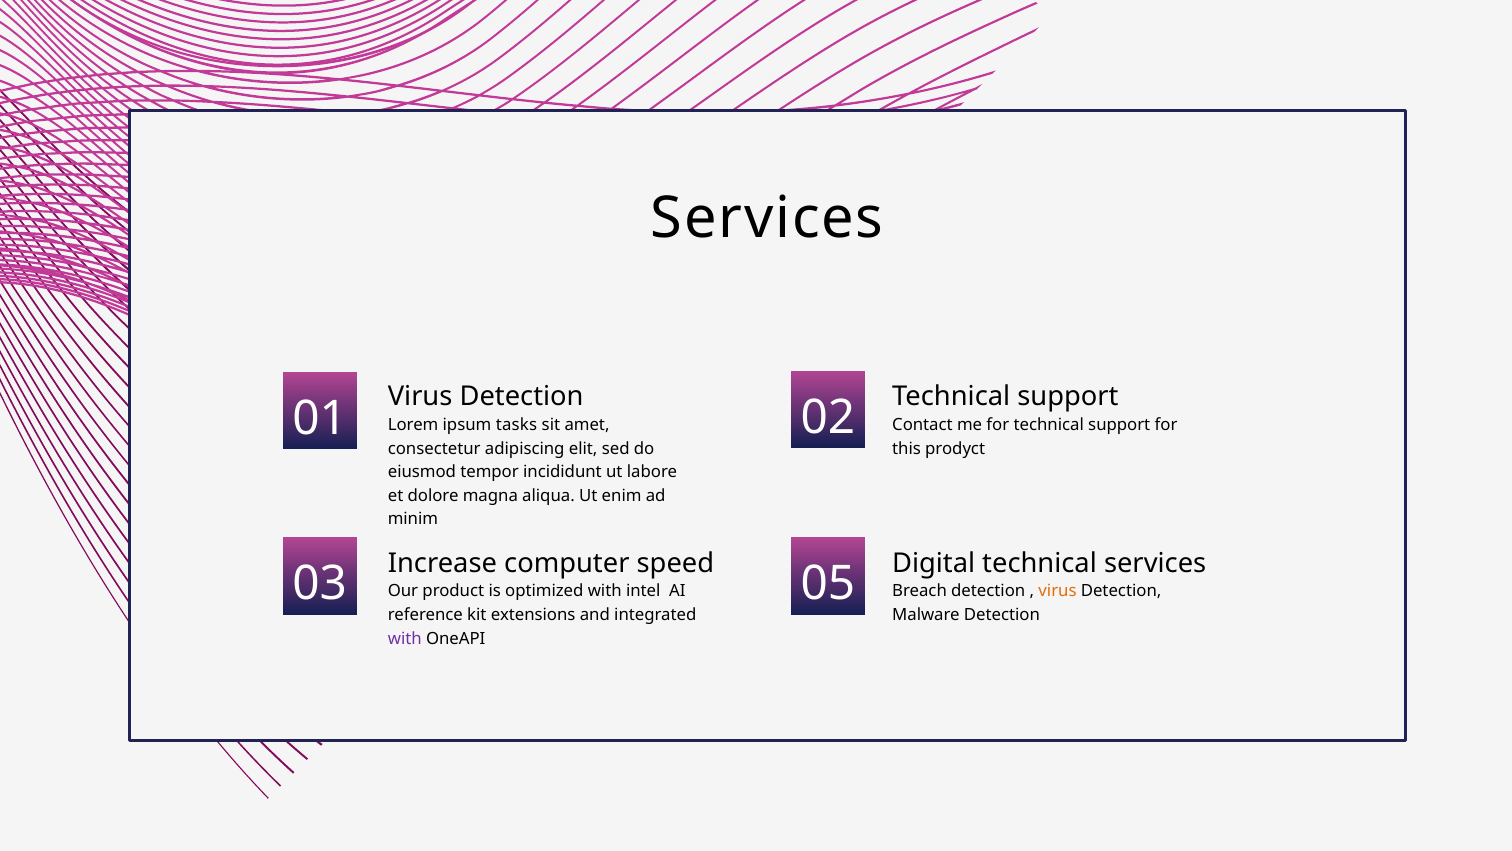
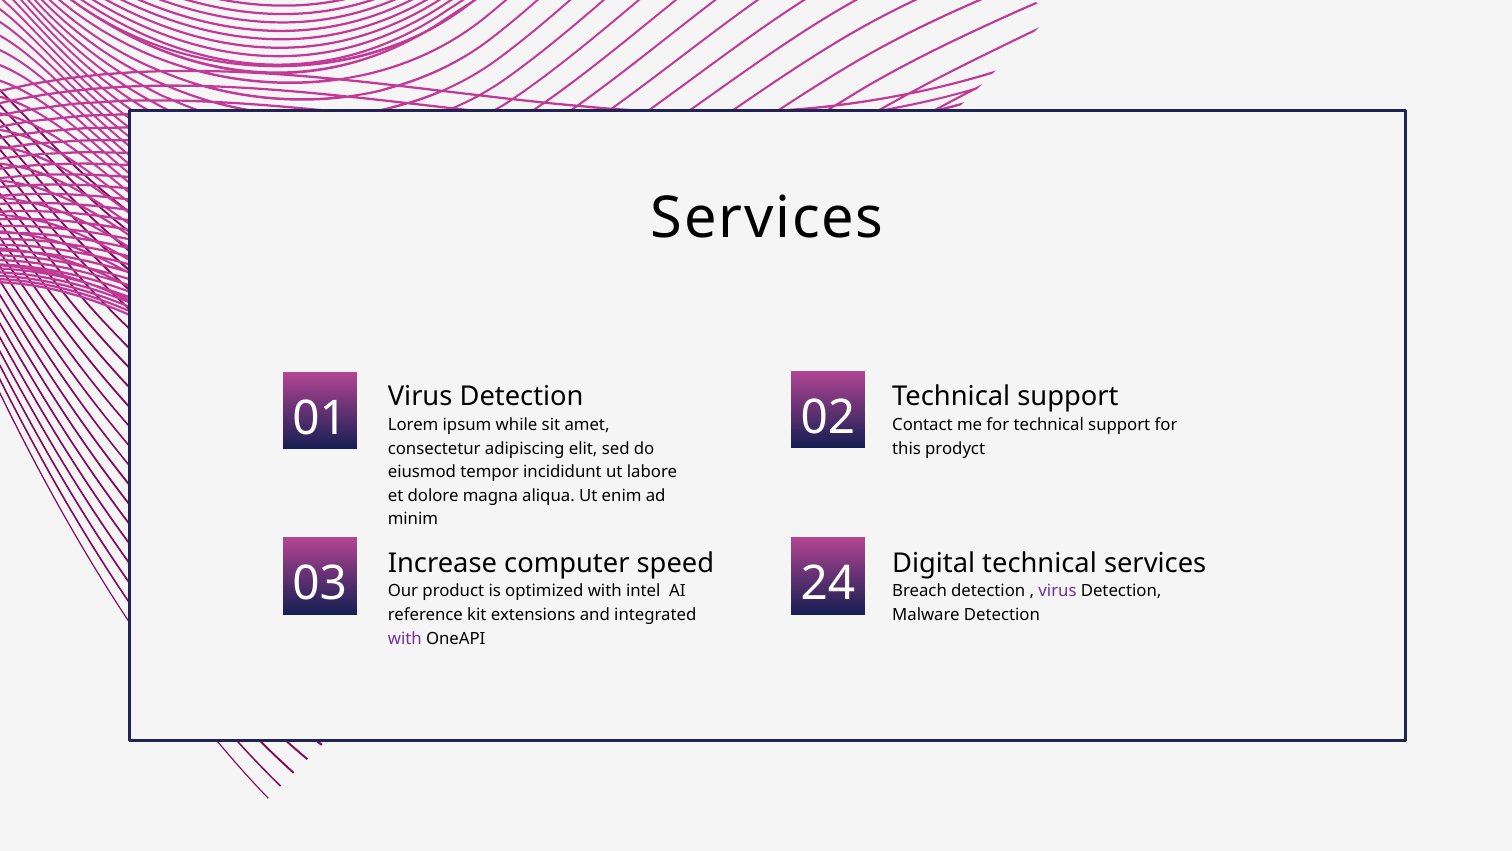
tasks: tasks -> while
05: 05 -> 24
virus at (1058, 591) colour: orange -> purple
